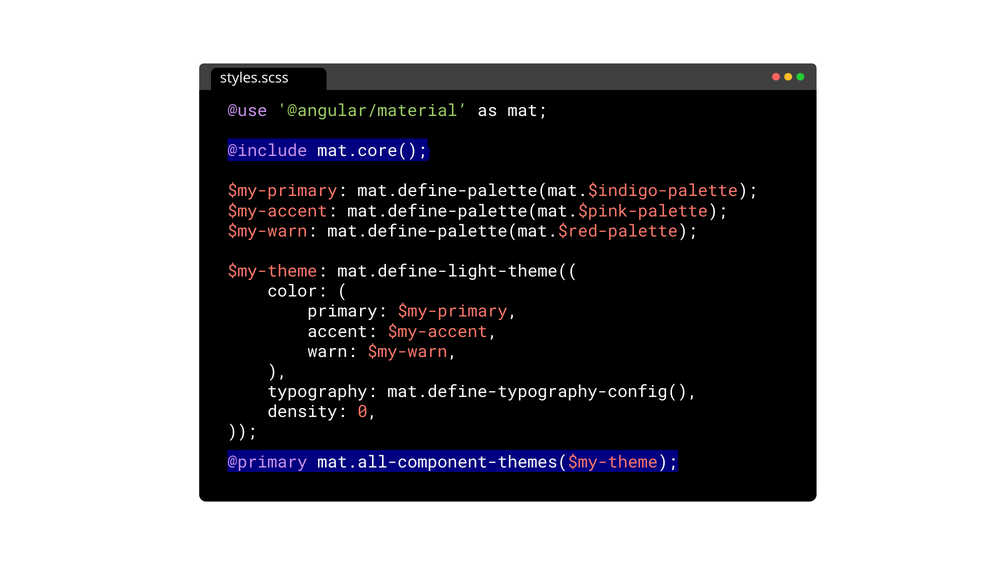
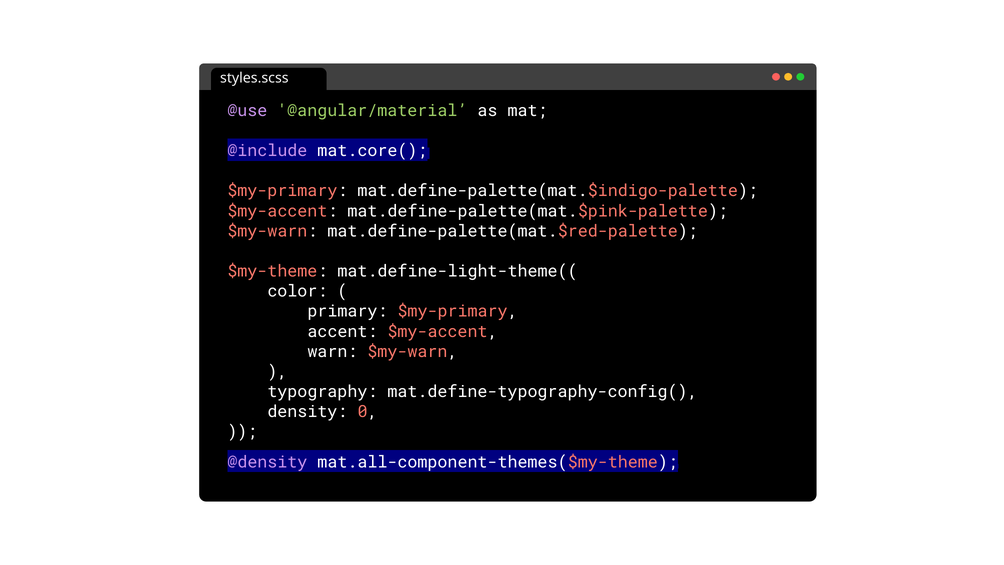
@primary: @primary -> @density
